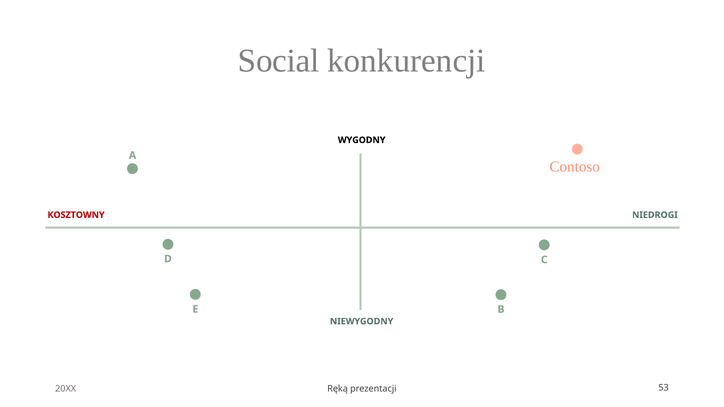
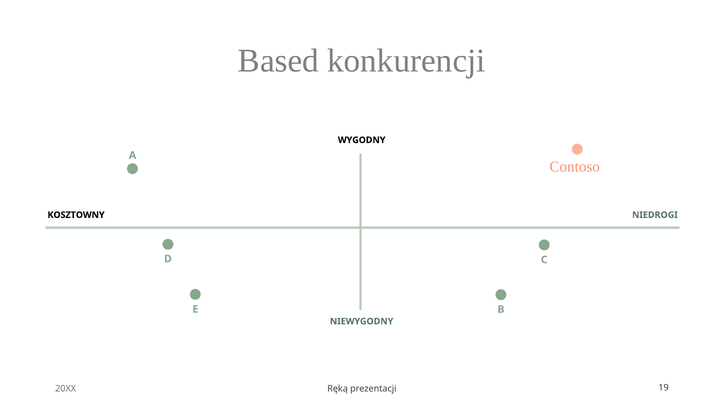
Social: Social -> Based
KOSZTOWNY colour: red -> black
53: 53 -> 19
